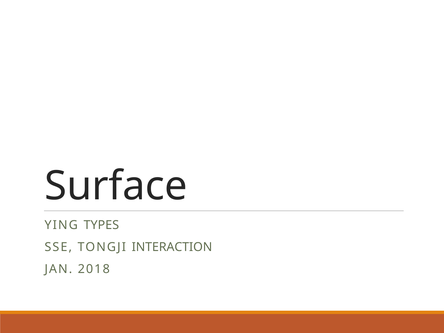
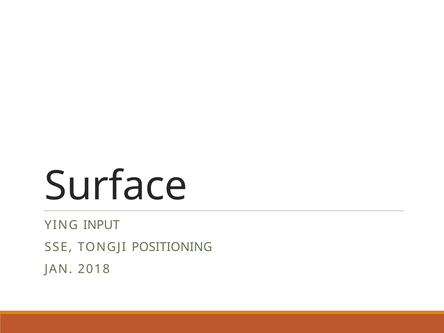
TYPES: TYPES -> INPUT
INTERACTION: INTERACTION -> POSITIONING
